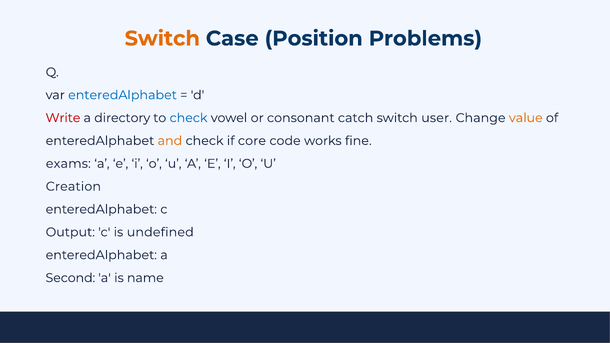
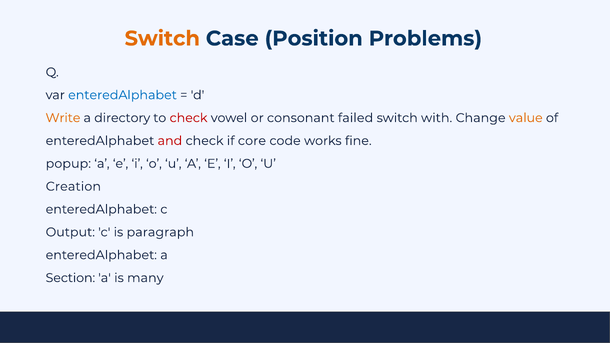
Write colour: red -> orange
check at (189, 118) colour: blue -> red
catch: catch -> failed
user: user -> with
and colour: orange -> red
exams: exams -> popup
undefined: undefined -> paragraph
Second: Second -> Section
name: name -> many
